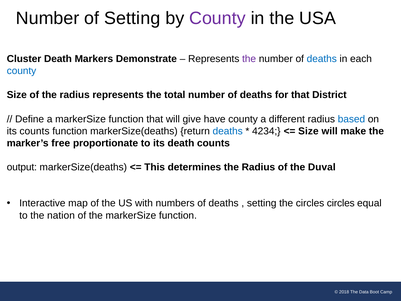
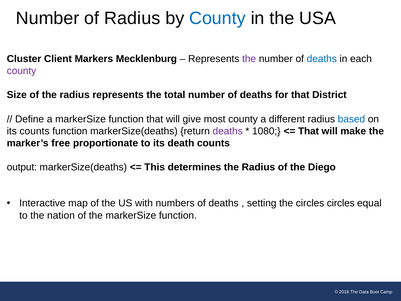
of Setting: Setting -> Radius
County at (217, 18) colour: purple -> blue
Cluster Death: Death -> Client
Demonstrate: Demonstrate -> Mecklenburg
county at (22, 71) colour: blue -> purple
have: have -> most
deaths at (228, 131) colour: blue -> purple
4234: 4234 -> 1080
Size at (308, 131): Size -> That
Duval: Duval -> Diego
